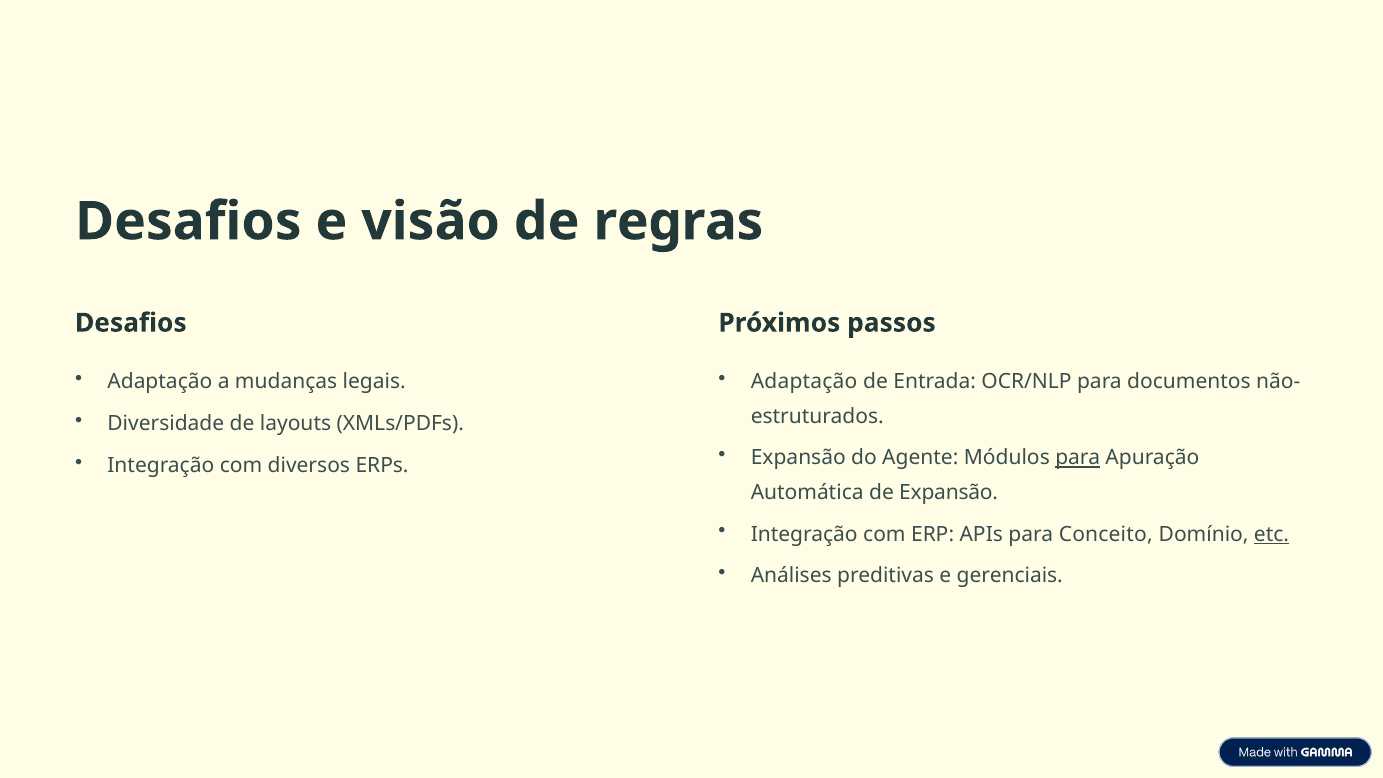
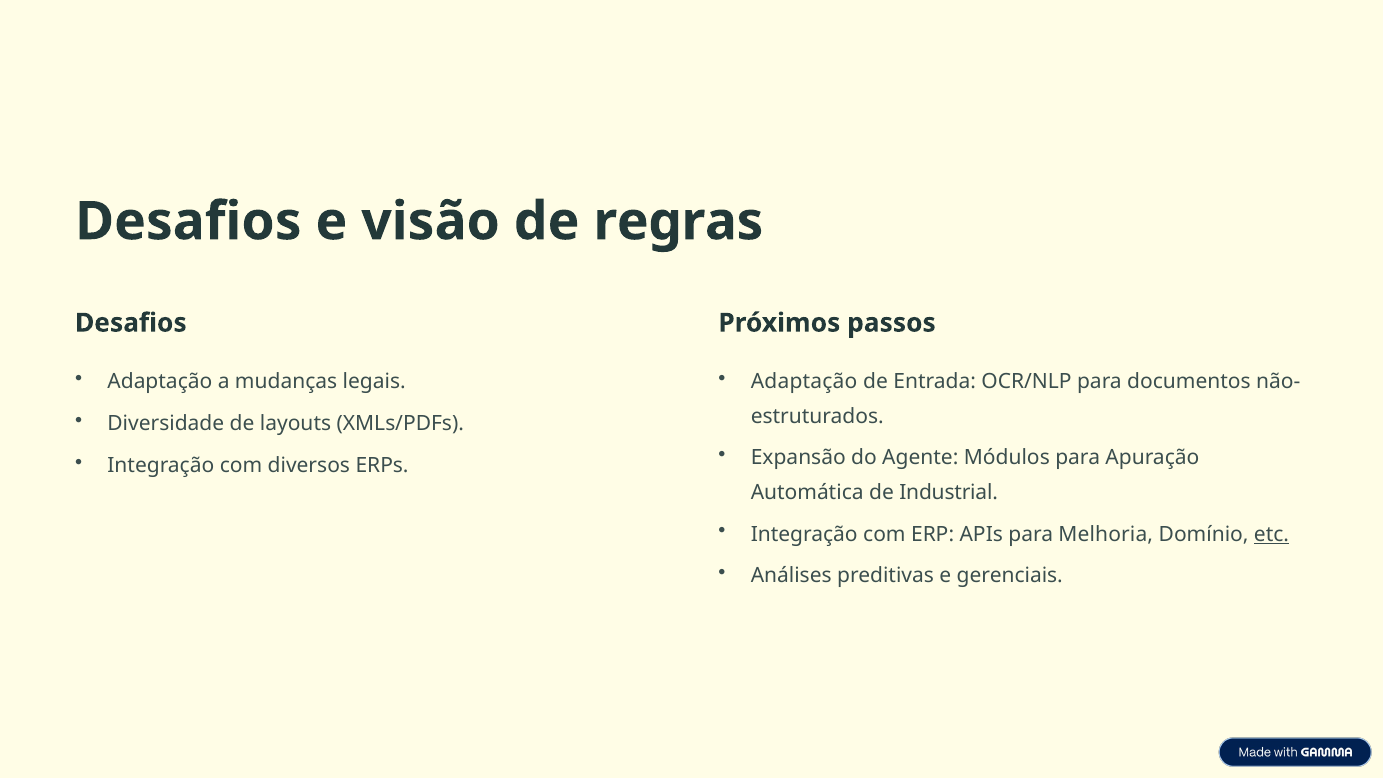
para at (1078, 458) underline: present -> none
de Expansão: Expansão -> Industrial
Conceito: Conceito -> Melhoria
